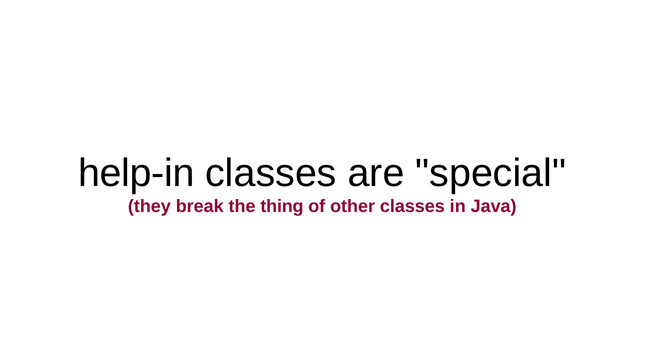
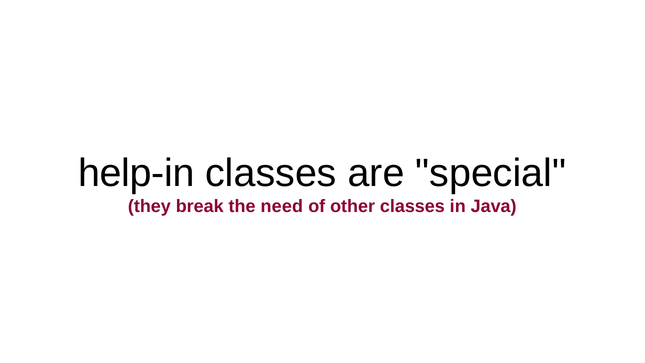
thing: thing -> need
